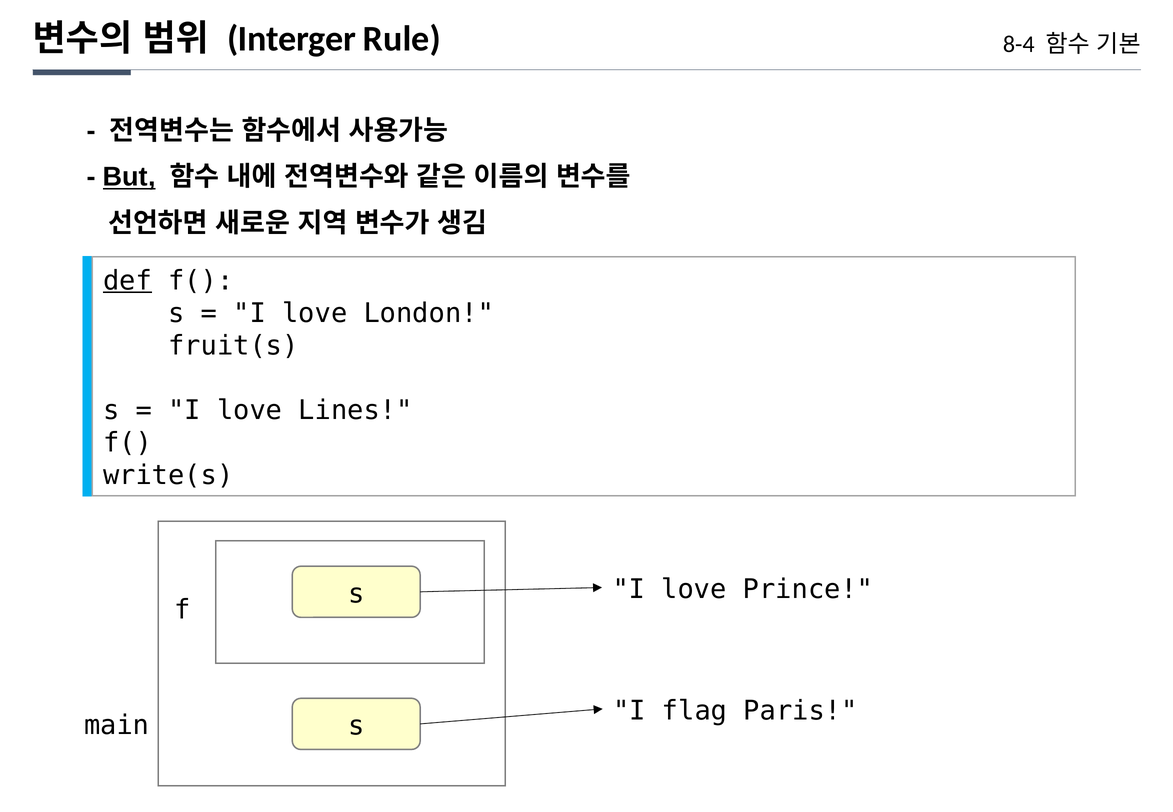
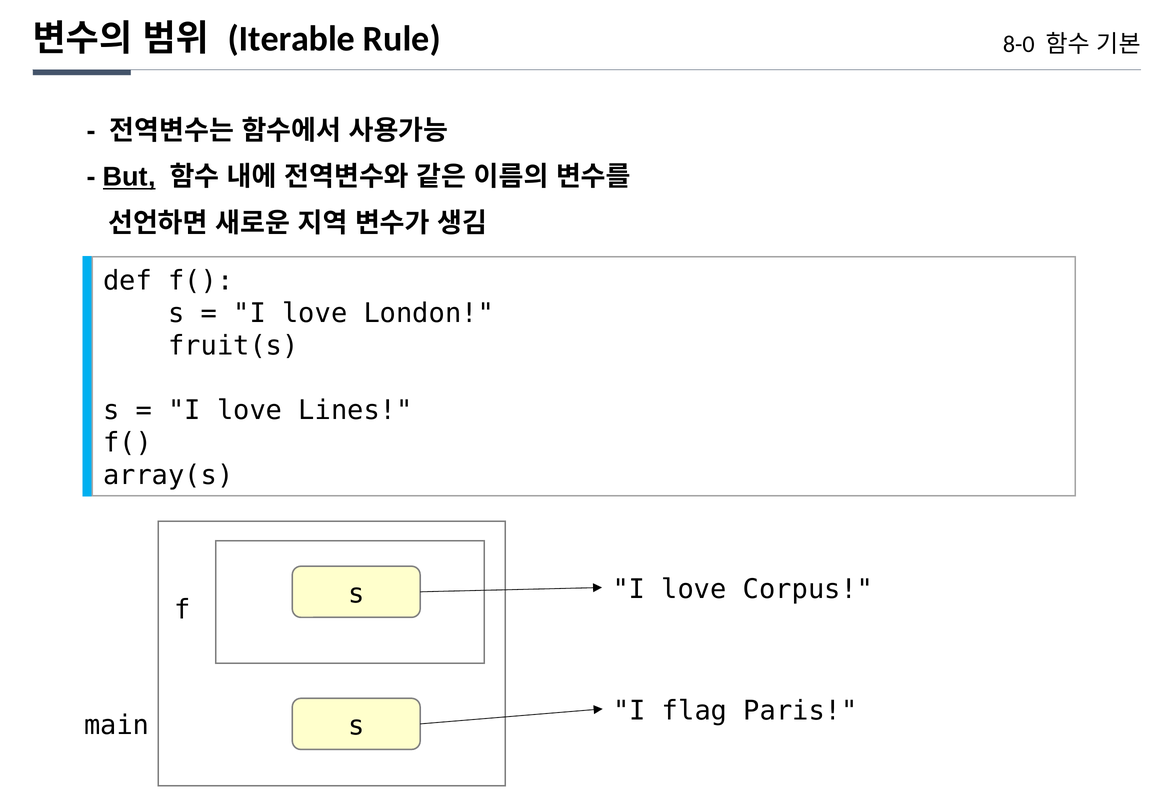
Interger: Interger -> Iterable
8-4: 8-4 -> 8-0
def underline: present -> none
write(s: write(s -> array(s
Prince: Prince -> Corpus
